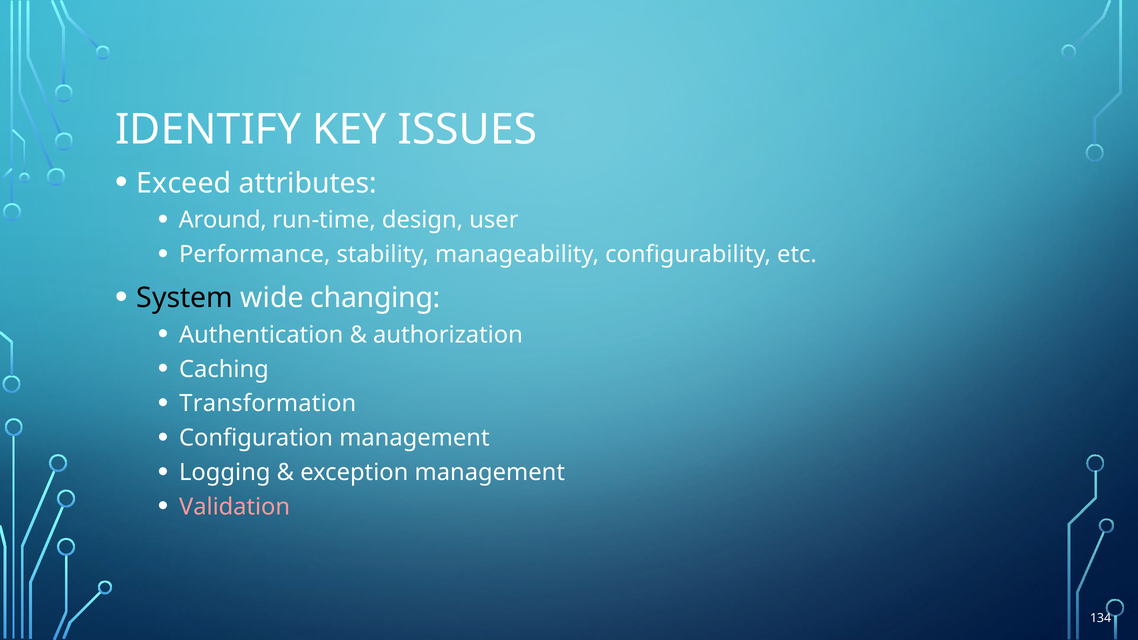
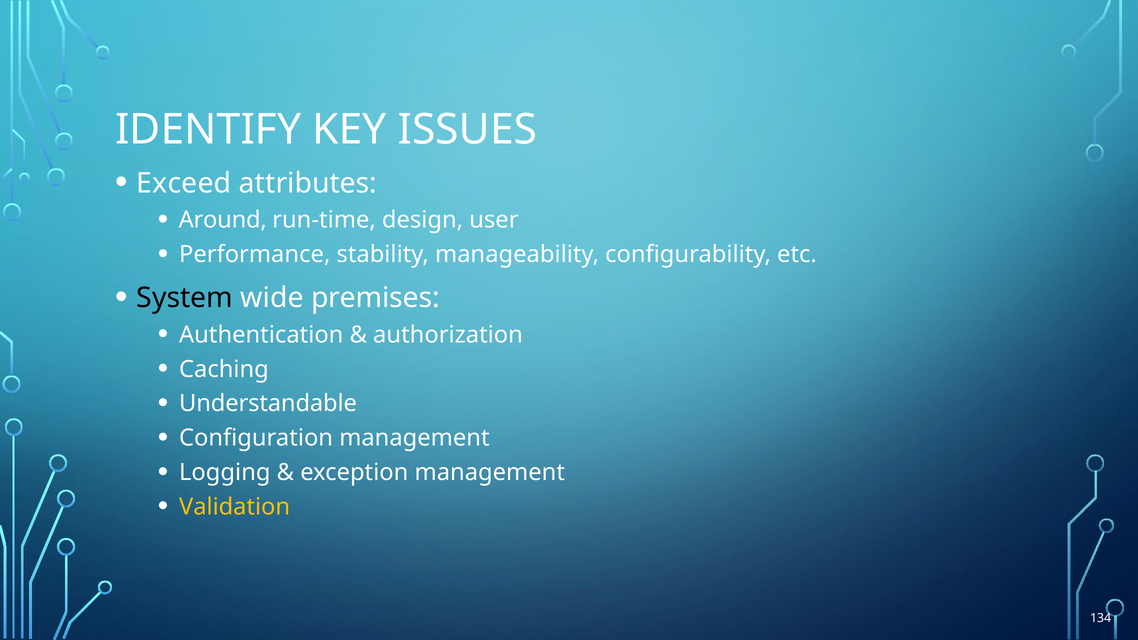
changing: changing -> premises
Transformation: Transformation -> Understandable
Validation colour: pink -> yellow
